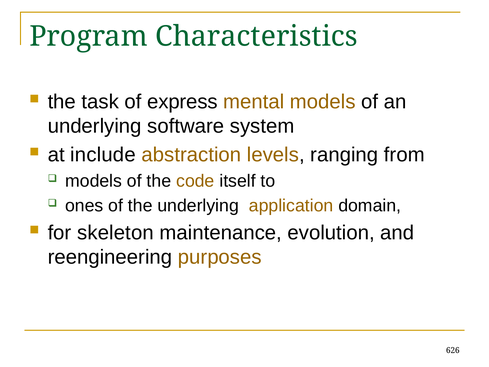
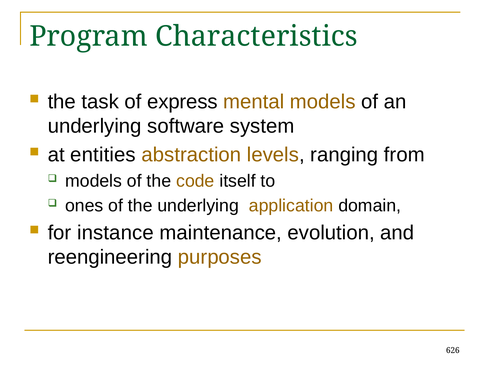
include: include -> entities
skeleton: skeleton -> instance
